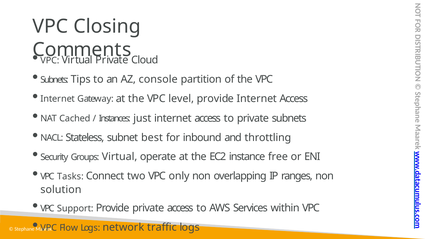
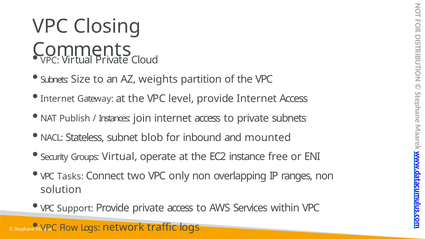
Tips: Tips -> Size
console: console -> weights
Cached: Cached -> Publish
just: just -> join
best: best -> blob
throttling: throttling -> mounted
